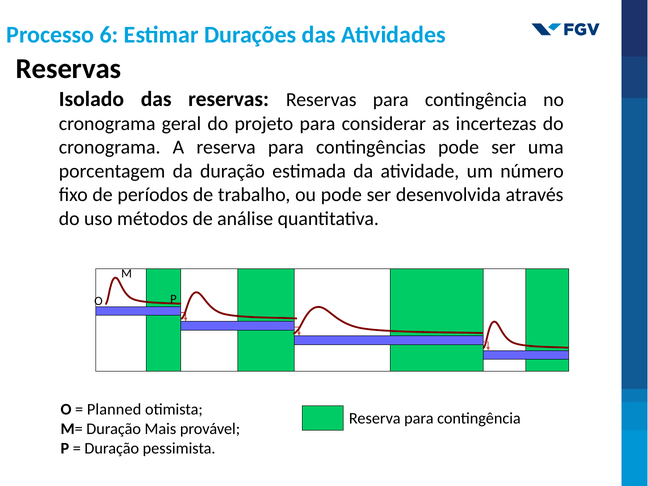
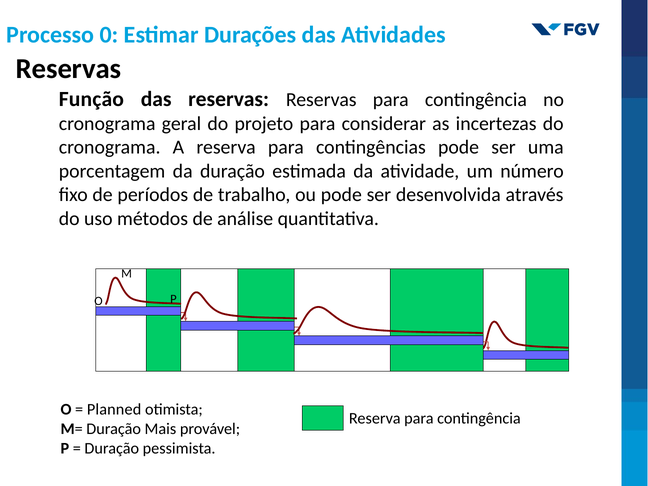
6: 6 -> 0
Isolado: Isolado -> Função
